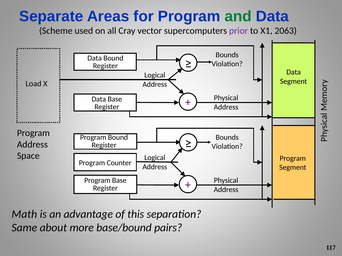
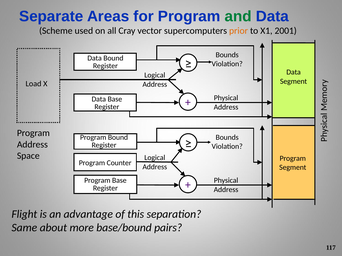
prior colour: purple -> orange
2063: 2063 -> 2001
Math: Math -> Flight
